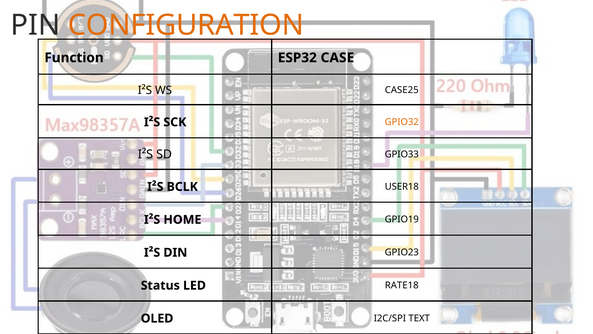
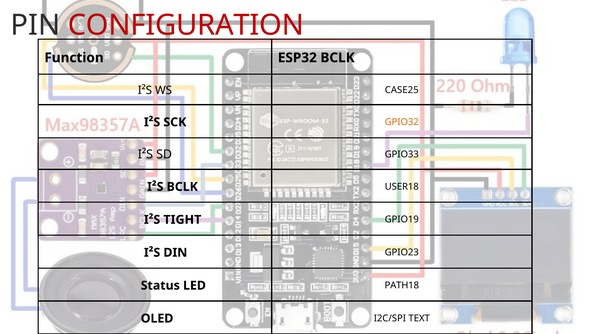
CONFIGURATION colour: orange -> red
ESP32 CASE: CASE -> BCLK
HOME: HOME -> TIGHT
RATE18: RATE18 -> PATH18
